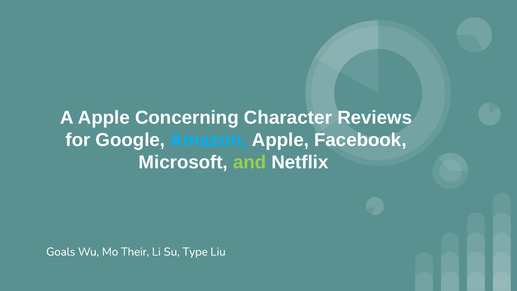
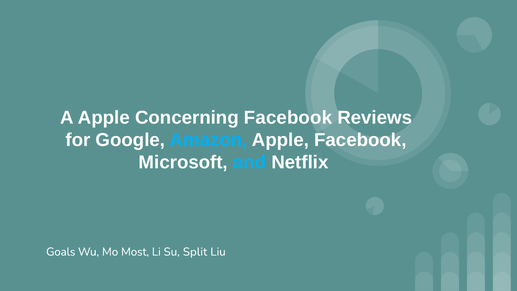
Concerning Character: Character -> Facebook
and colour: light green -> light blue
Their: Their -> Most
Type: Type -> Split
